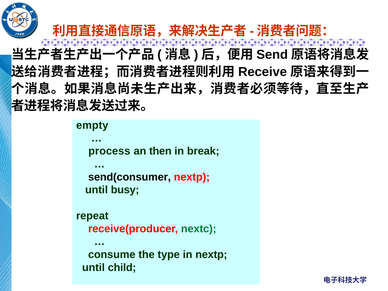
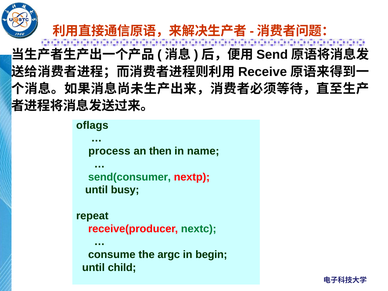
empty: empty -> oflags
break: break -> name
send(consumer colour: black -> green
type: type -> argc
in nextp: nextp -> begin
